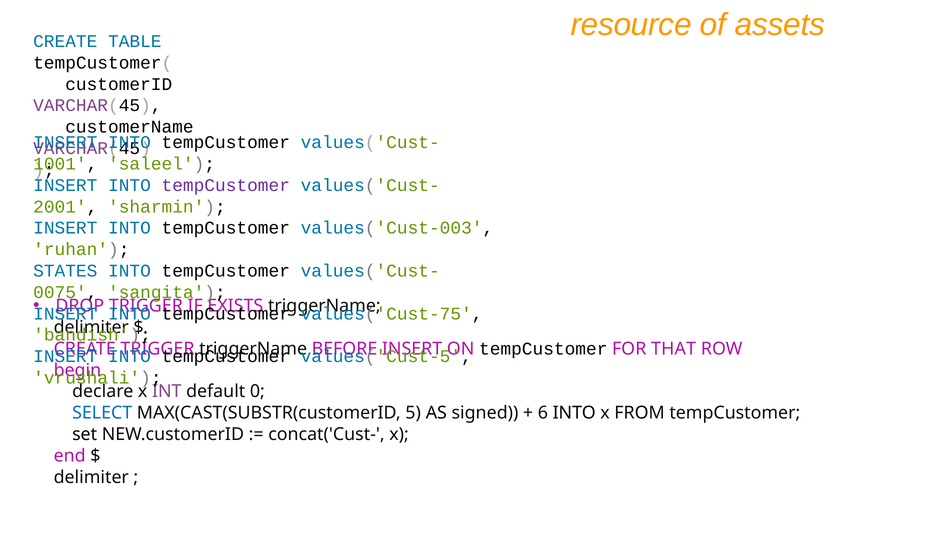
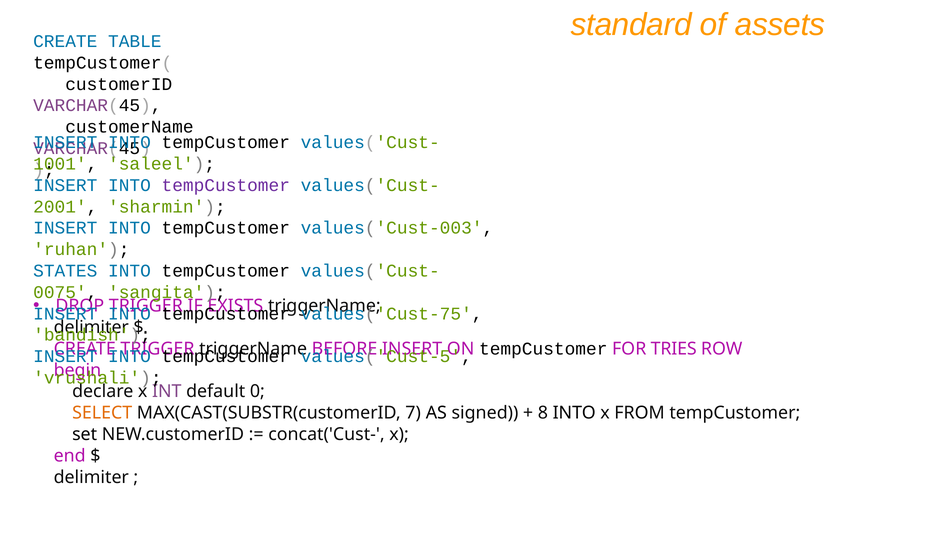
resource: resource -> standard
THAT: THAT -> TRIES
SELECT colour: blue -> orange
5: 5 -> 7
6: 6 -> 8
